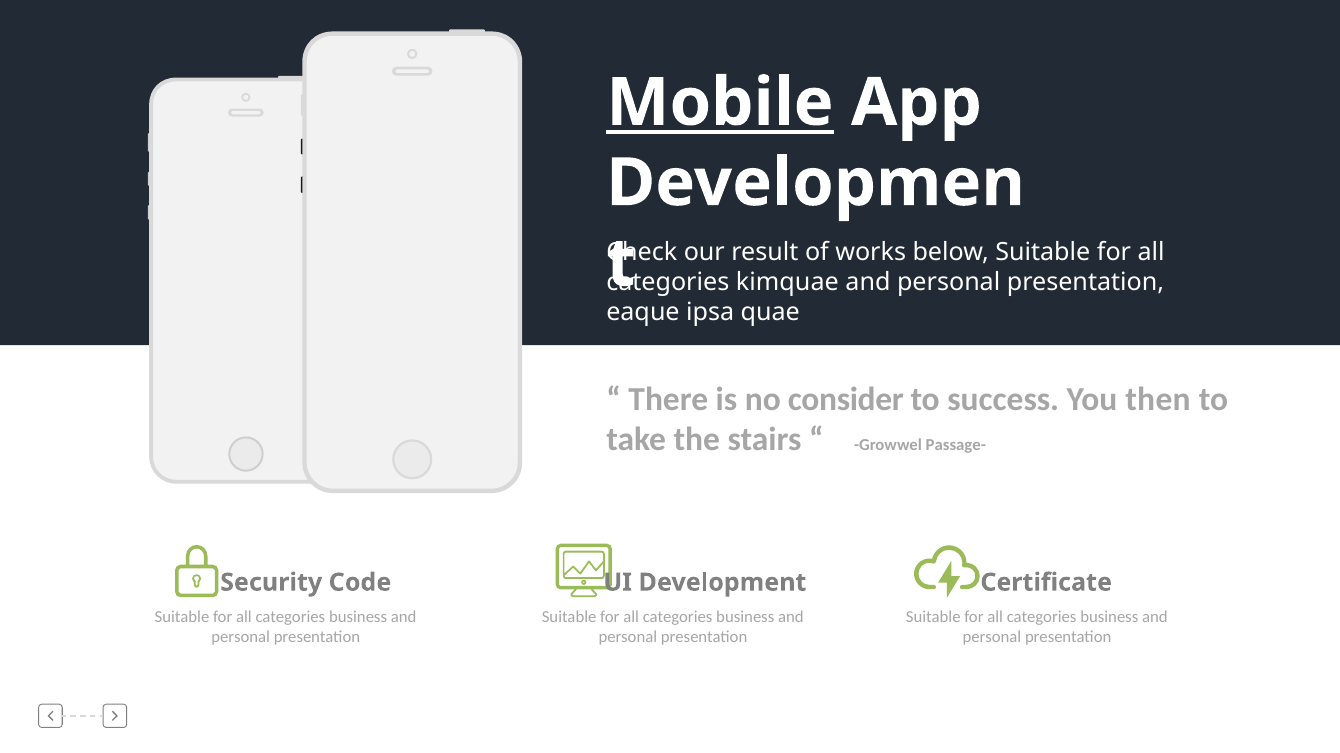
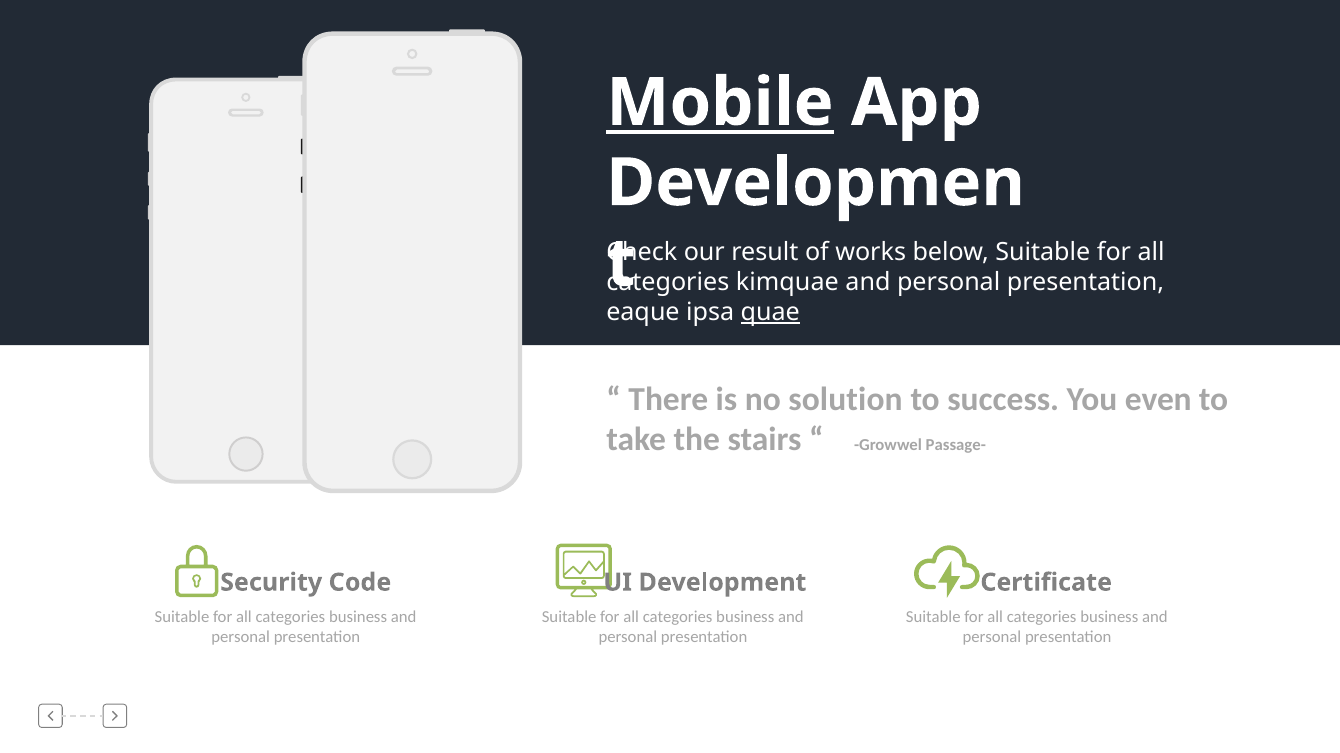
quae underline: none -> present
consider: consider -> solution
then: then -> even
